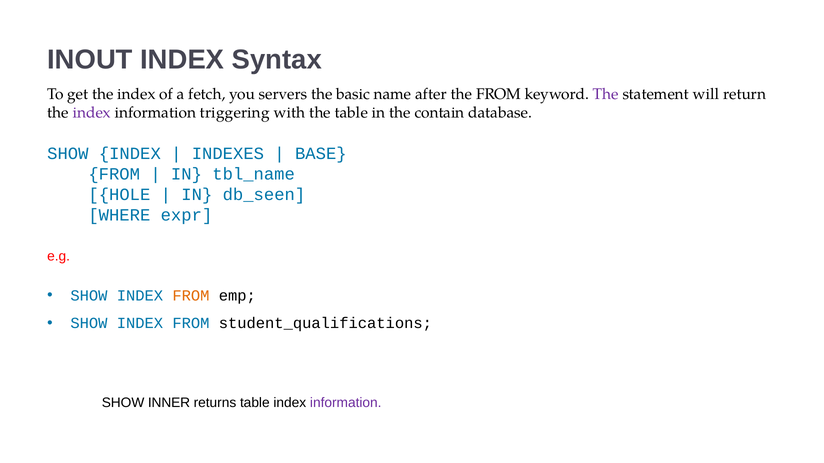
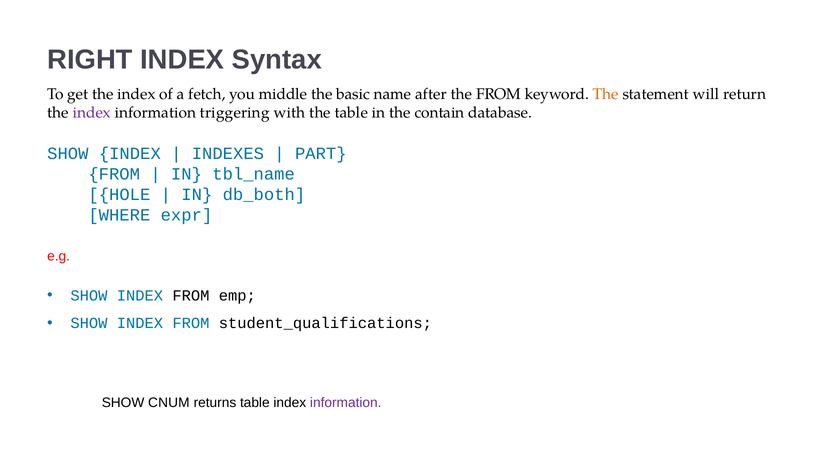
INOUT: INOUT -> RIGHT
servers: servers -> middle
The at (606, 94) colour: purple -> orange
BASE: BASE -> PART
db_seen: db_seen -> db_both
FROM at (191, 296) colour: orange -> black
INNER: INNER -> CNUM
